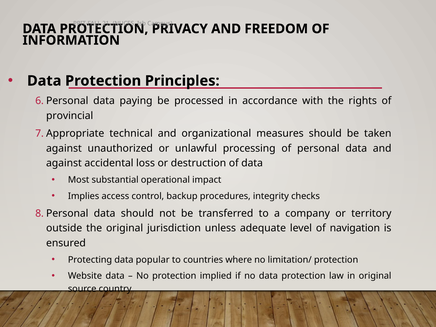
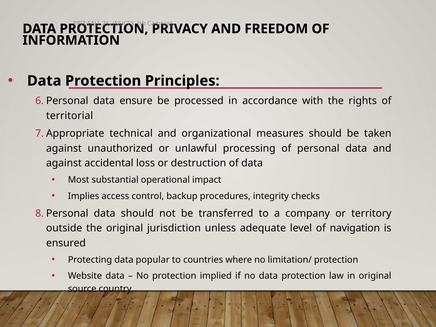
paying: paying -> ensure
provincial: provincial -> territorial
